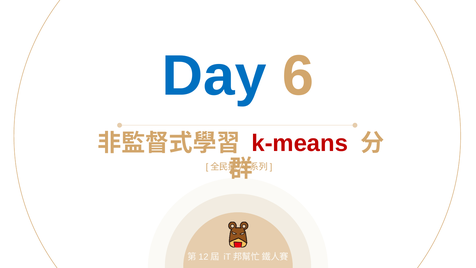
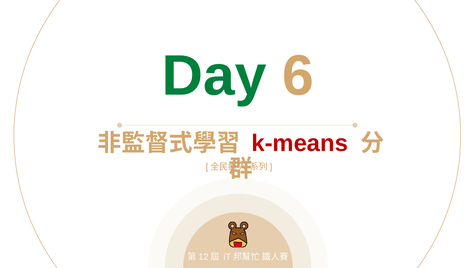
Day colour: blue -> green
